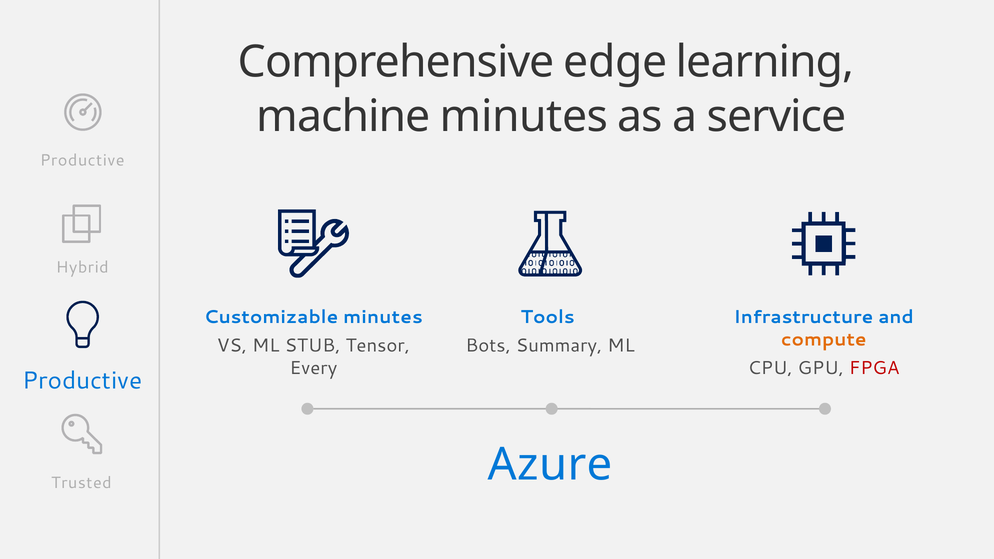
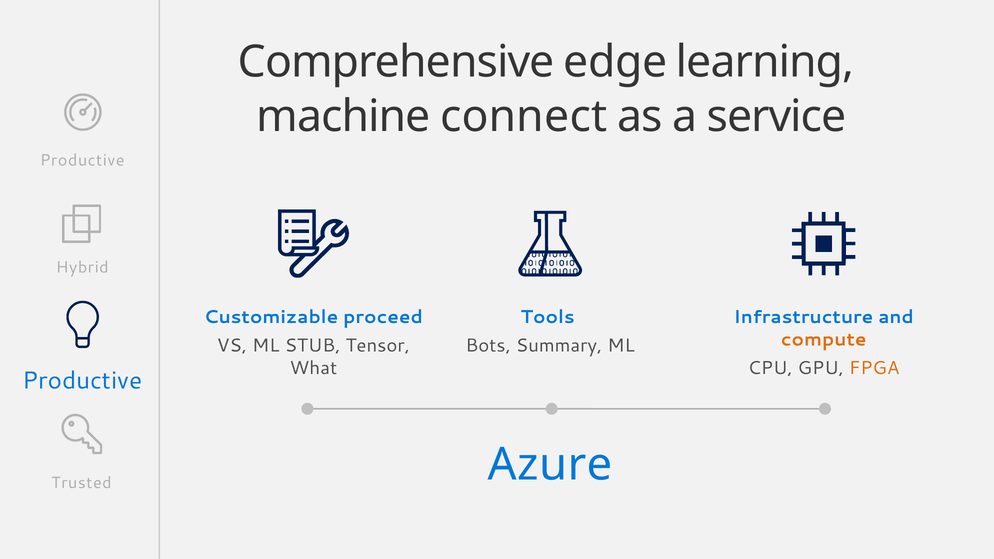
machine minutes: minutes -> connect
Customizable minutes: minutes -> proceed
Every: Every -> What
FPGA colour: red -> orange
